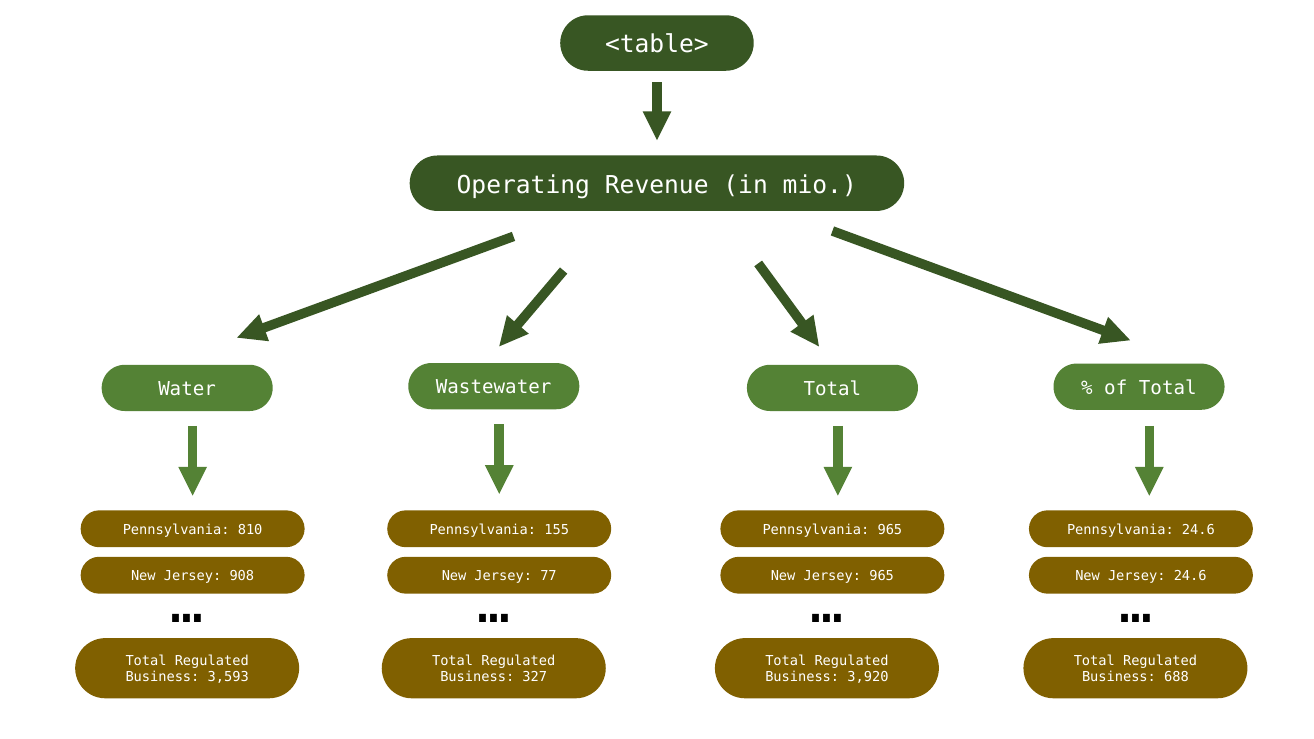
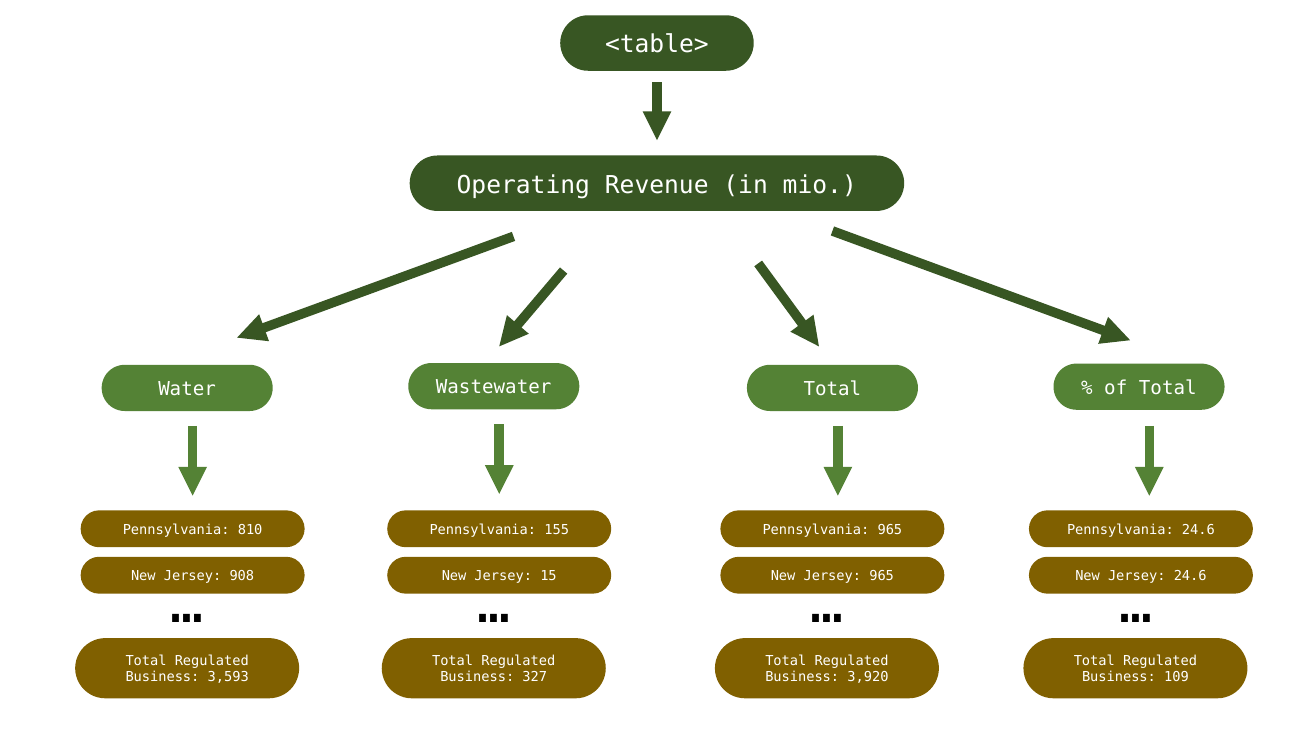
77: 77 -> 15
688: 688 -> 109
